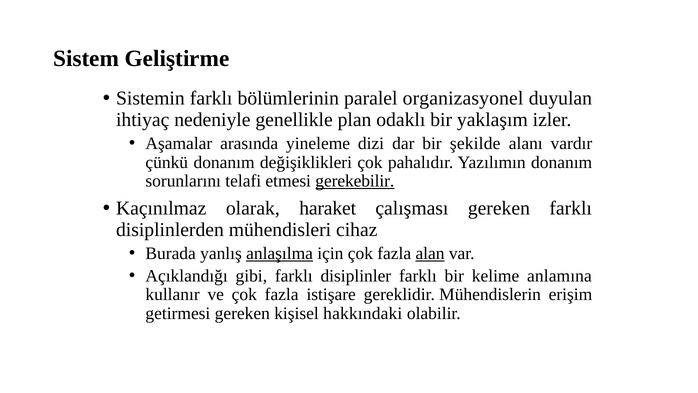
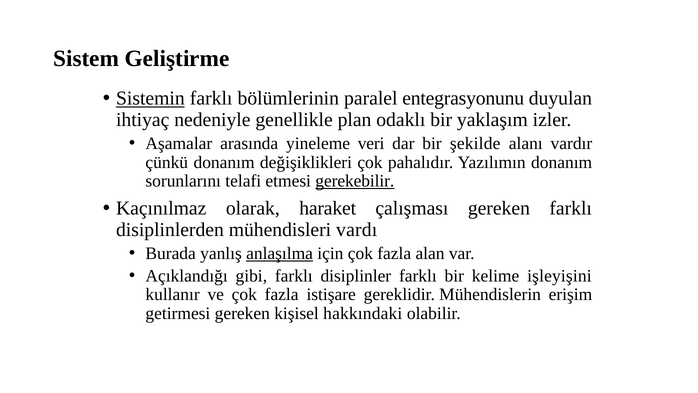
Sistemin underline: none -> present
organizasyonel: organizasyonel -> entegrasyonunu
dizi: dizi -> veri
cihaz: cihaz -> vardı
alan underline: present -> none
anlamına: anlamına -> işleyişini
